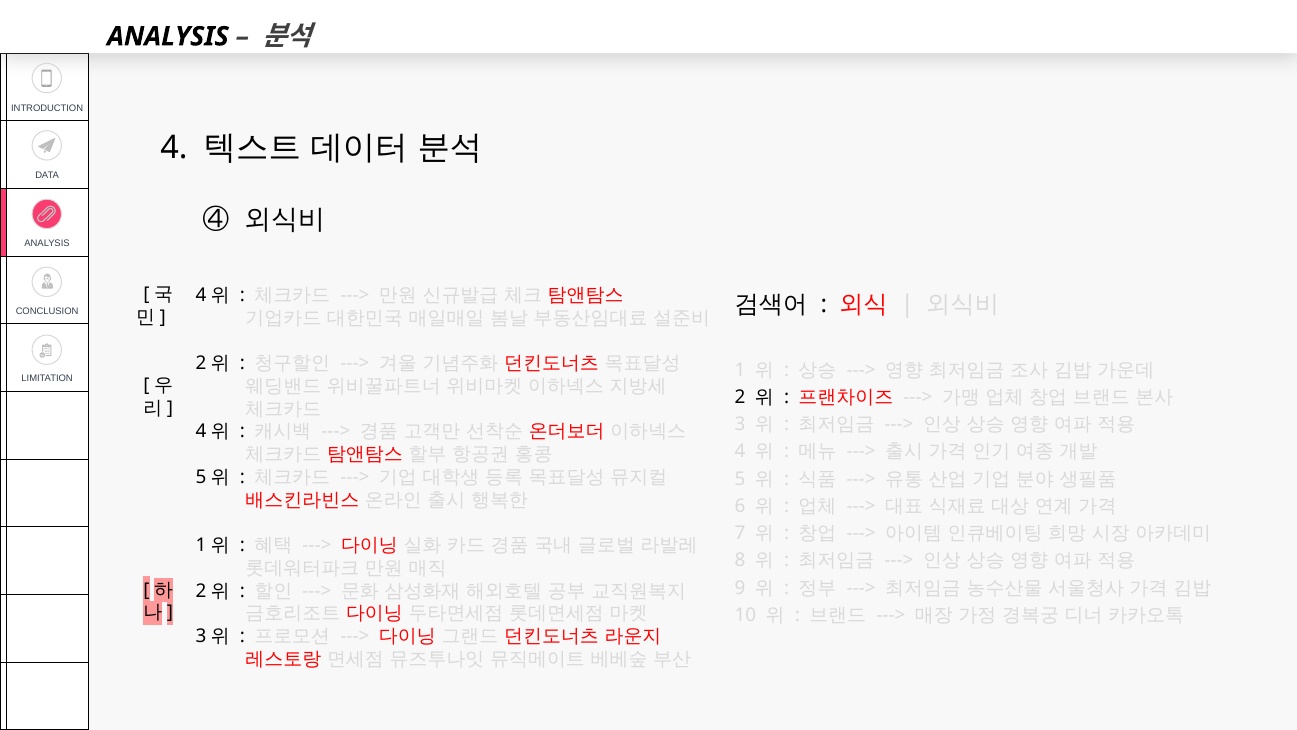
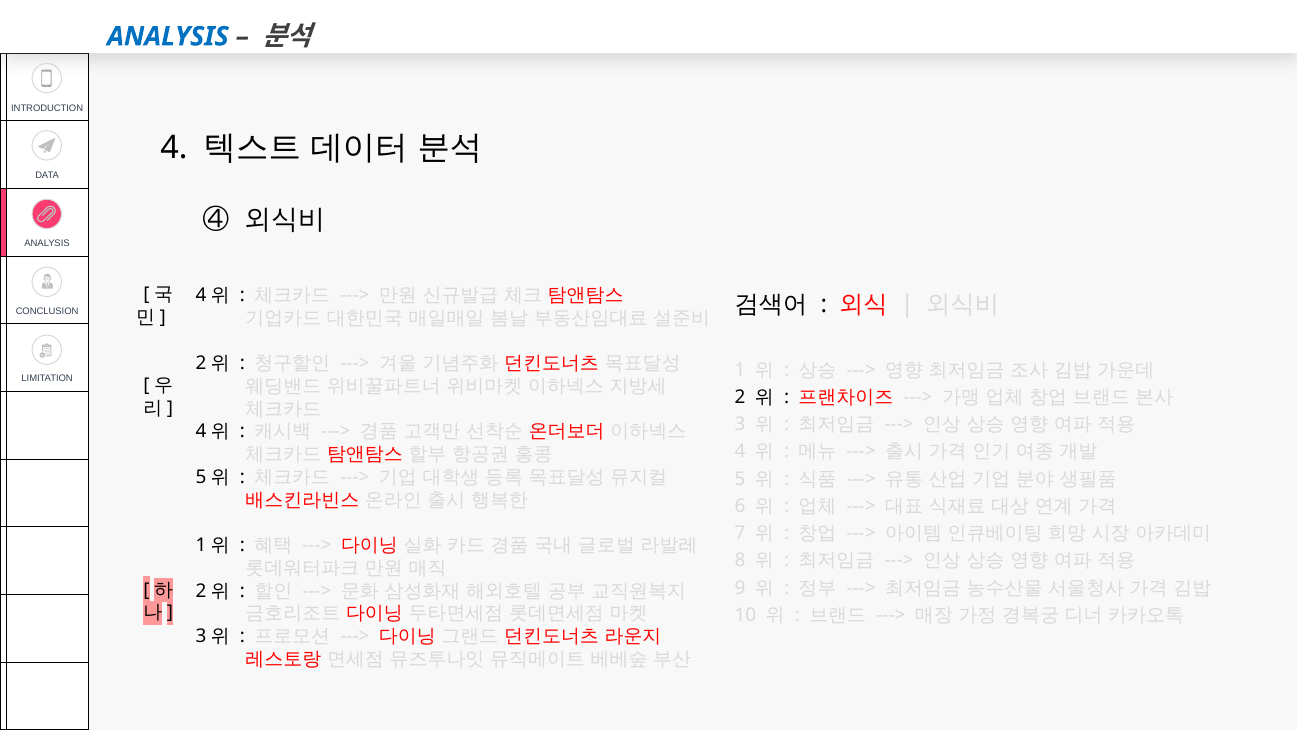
ANALYSIS at (168, 37) colour: black -> blue
